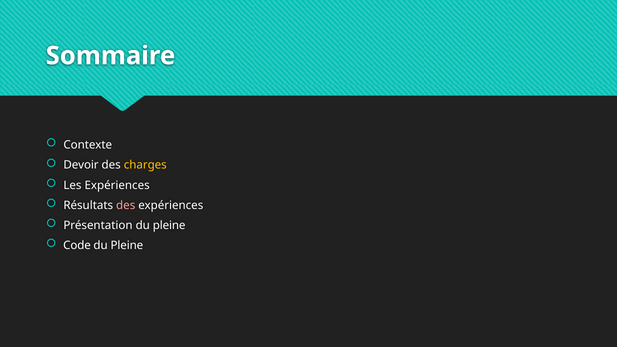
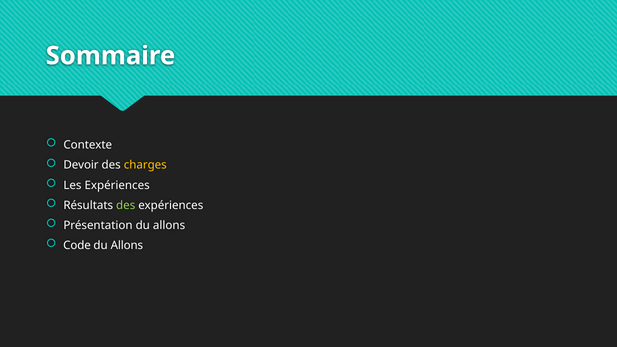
des at (126, 205) colour: pink -> light green
Présentation du pleine: pleine -> allons
Pleine at (127, 245): Pleine -> Allons
